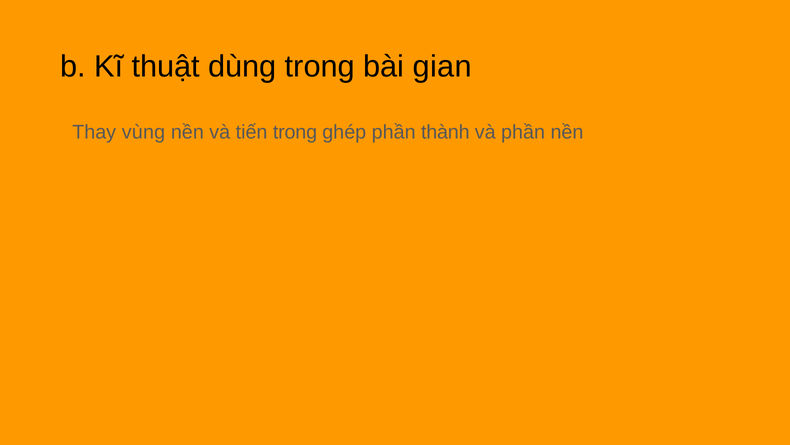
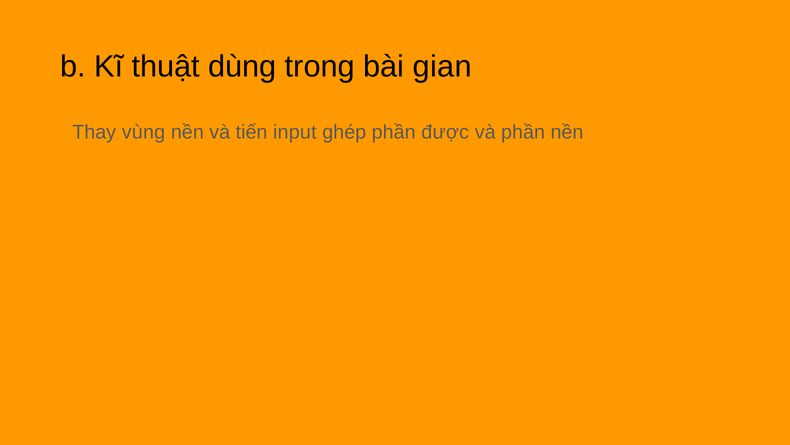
tiến trong: trong -> input
thành: thành -> được
